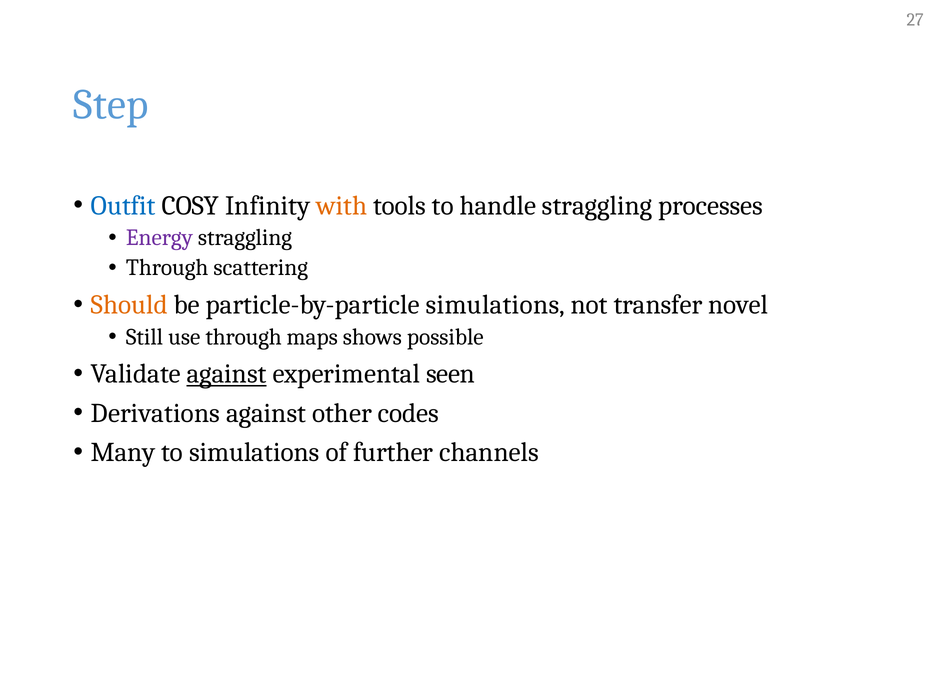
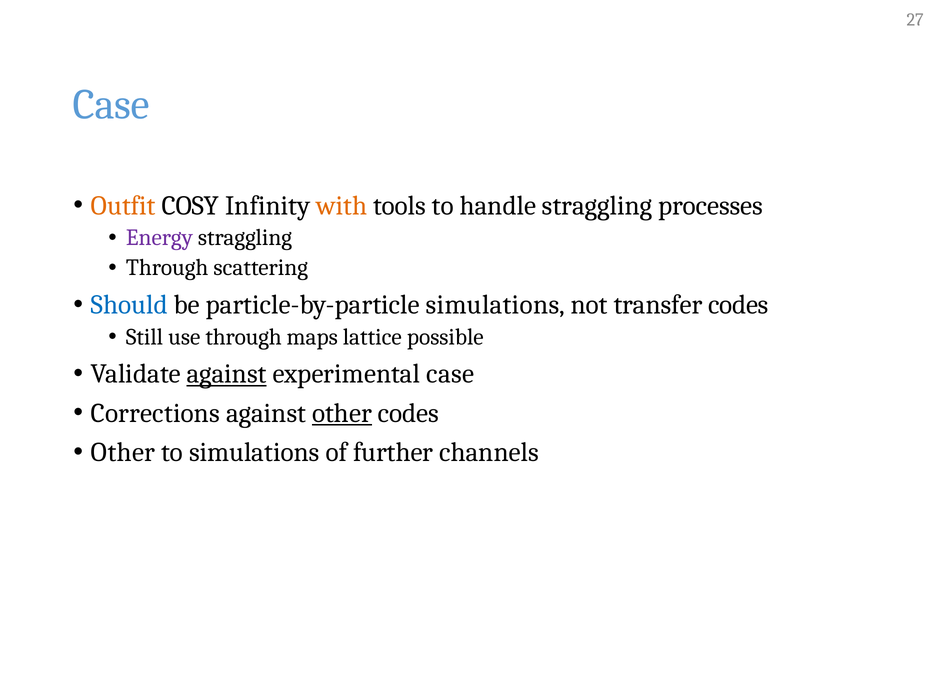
Step at (111, 105): Step -> Case
Outfit colour: blue -> orange
Should colour: orange -> blue
transfer novel: novel -> codes
shows: shows -> lattice
experimental seen: seen -> case
Derivations: Derivations -> Corrections
other at (342, 413) underline: none -> present
Many at (123, 452): Many -> Other
